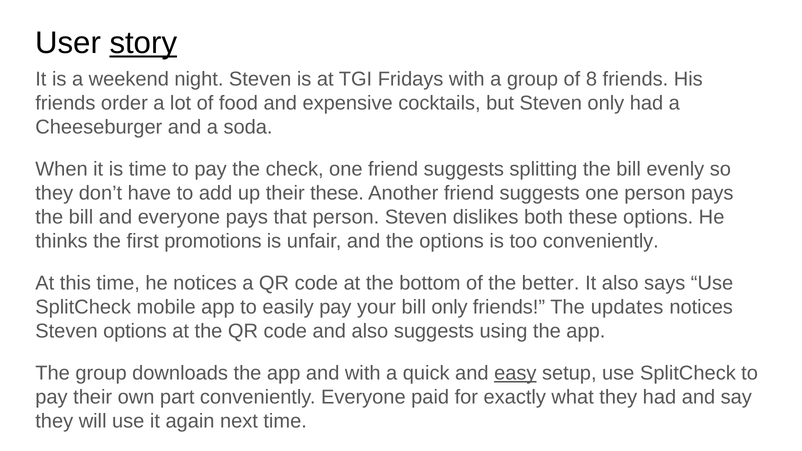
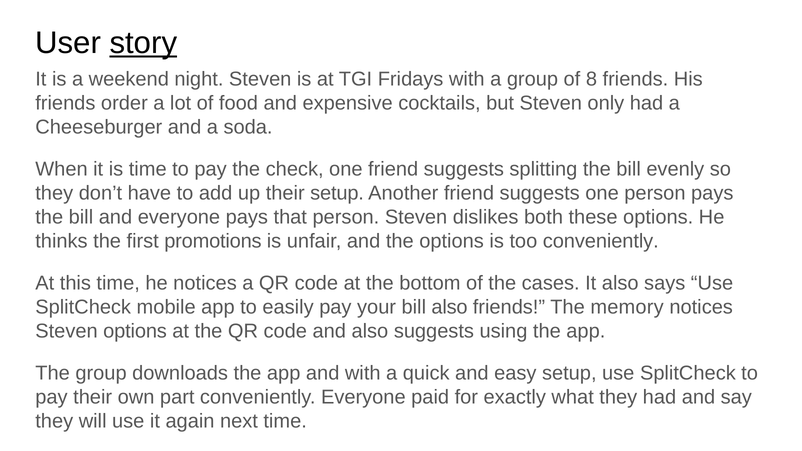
their these: these -> setup
better: better -> cases
bill only: only -> also
updates: updates -> memory
easy underline: present -> none
